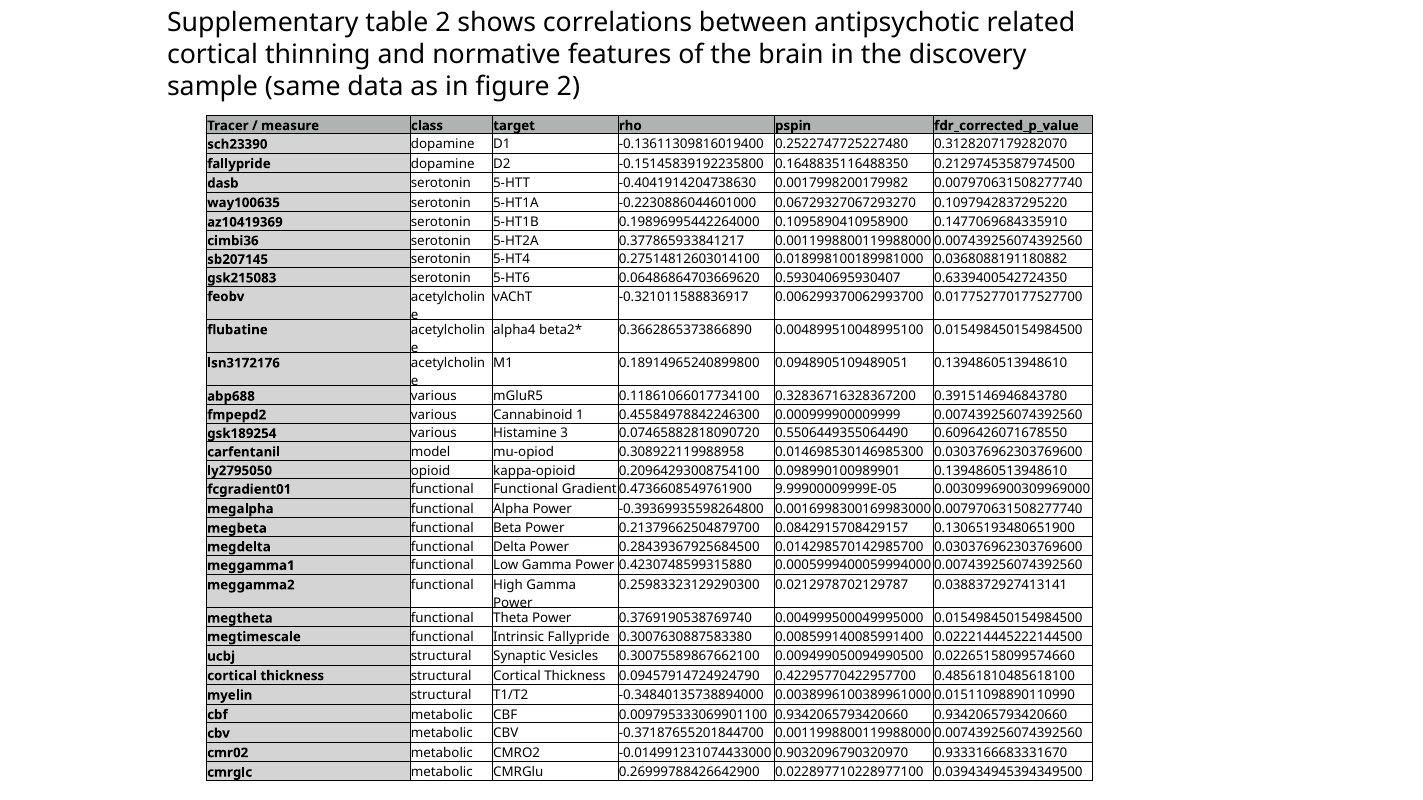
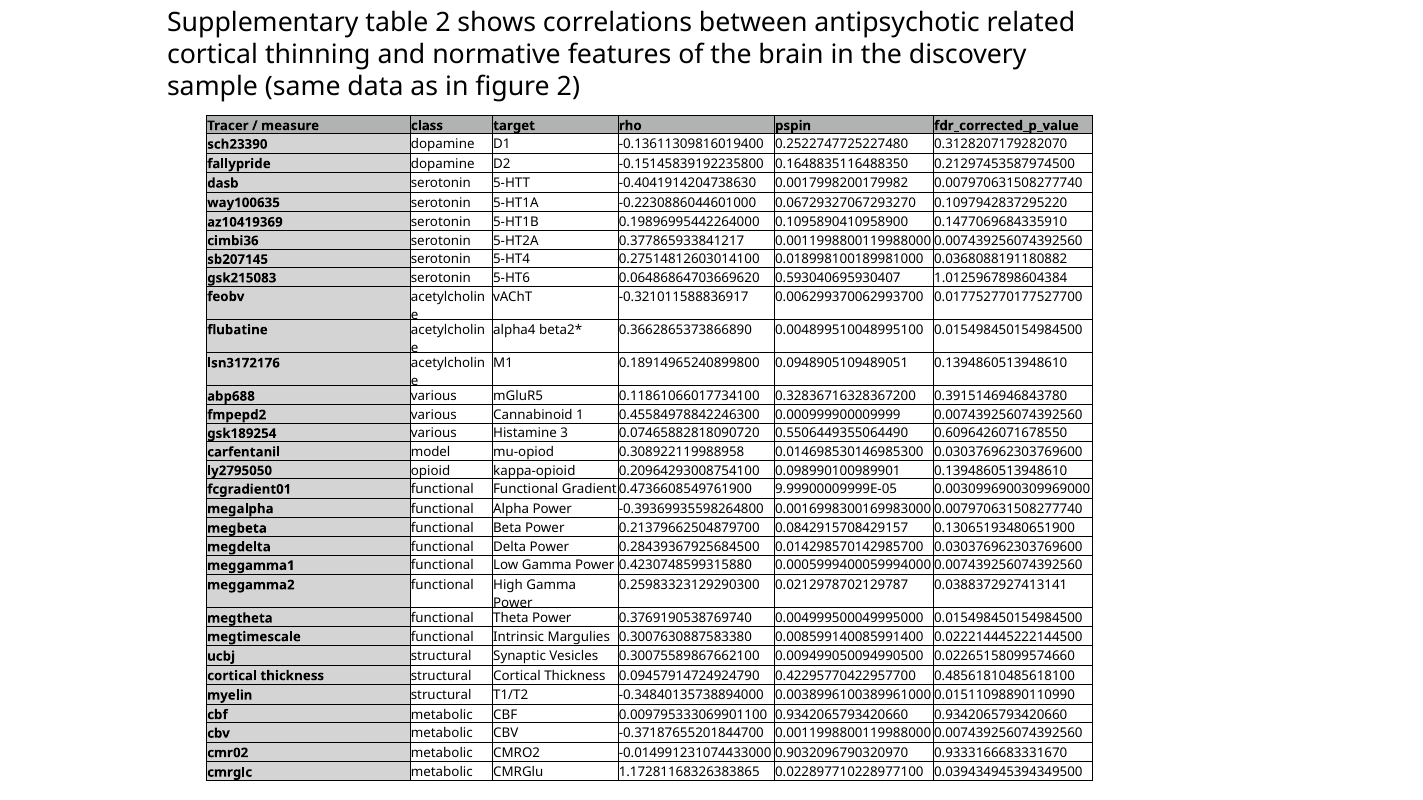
0.6339400542724350: 0.6339400542724350 -> 1.0125967898604384
Intrinsic Fallypride: Fallypride -> Margulies
0.26999788426642900: 0.26999788426642900 -> 1.17281168326383865
